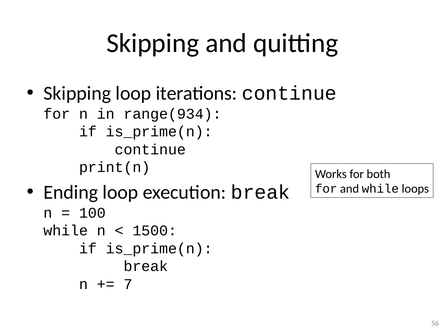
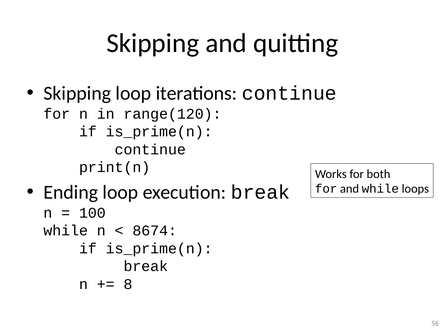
range(934: range(934 -> range(120
1500: 1500 -> 8674
7: 7 -> 8
